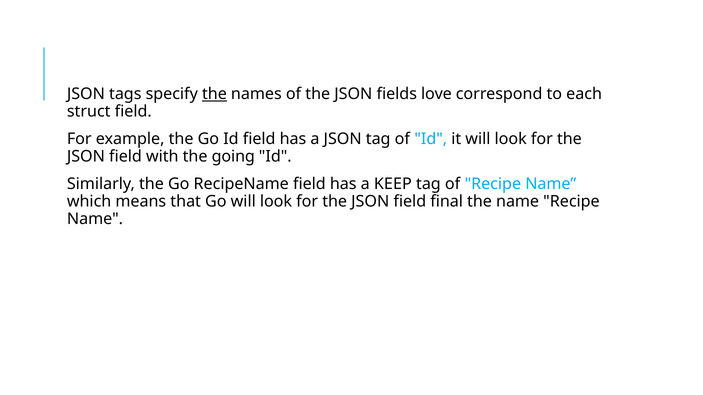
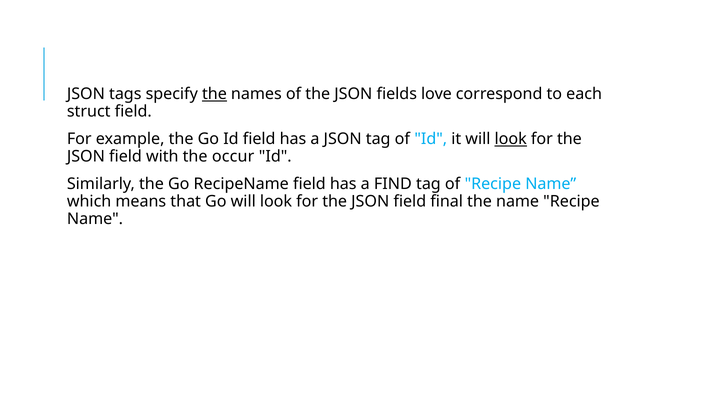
look at (511, 139) underline: none -> present
going: going -> occur
KEEP: KEEP -> FIND
